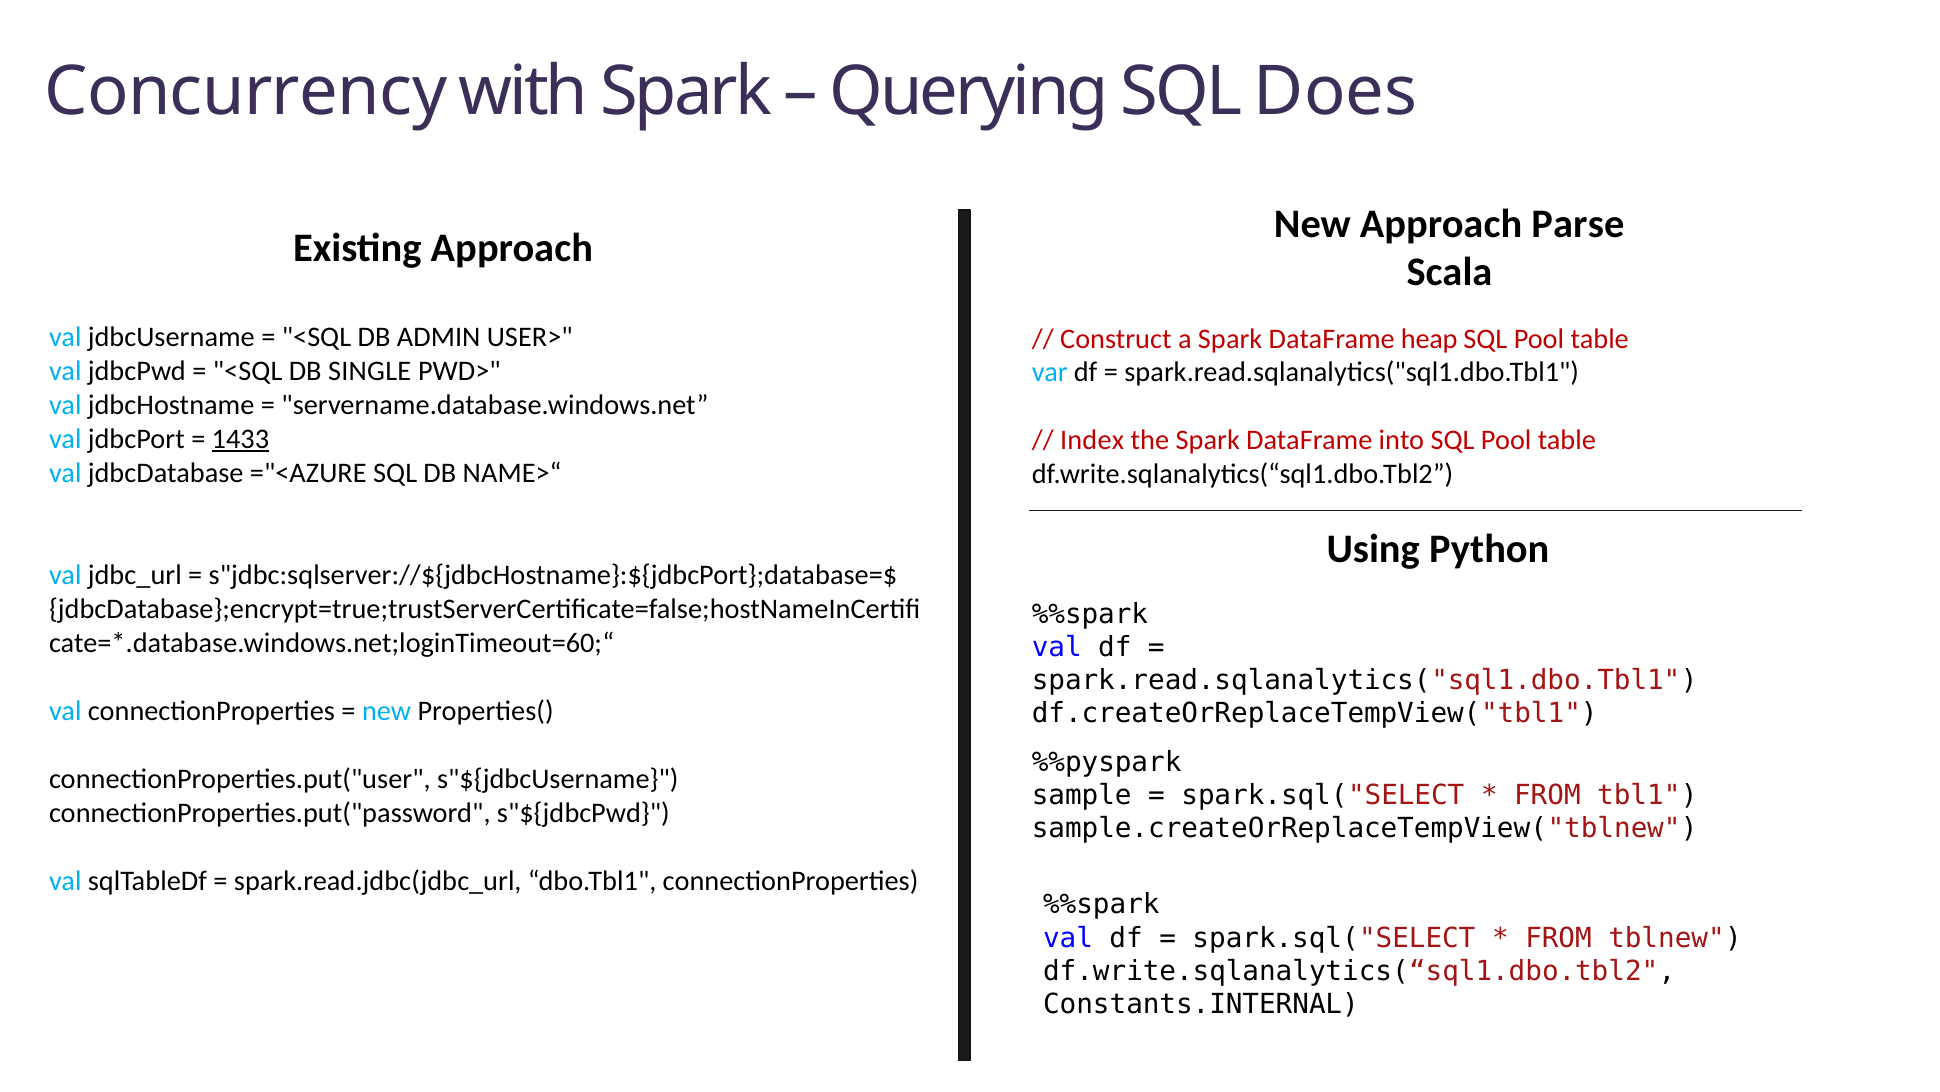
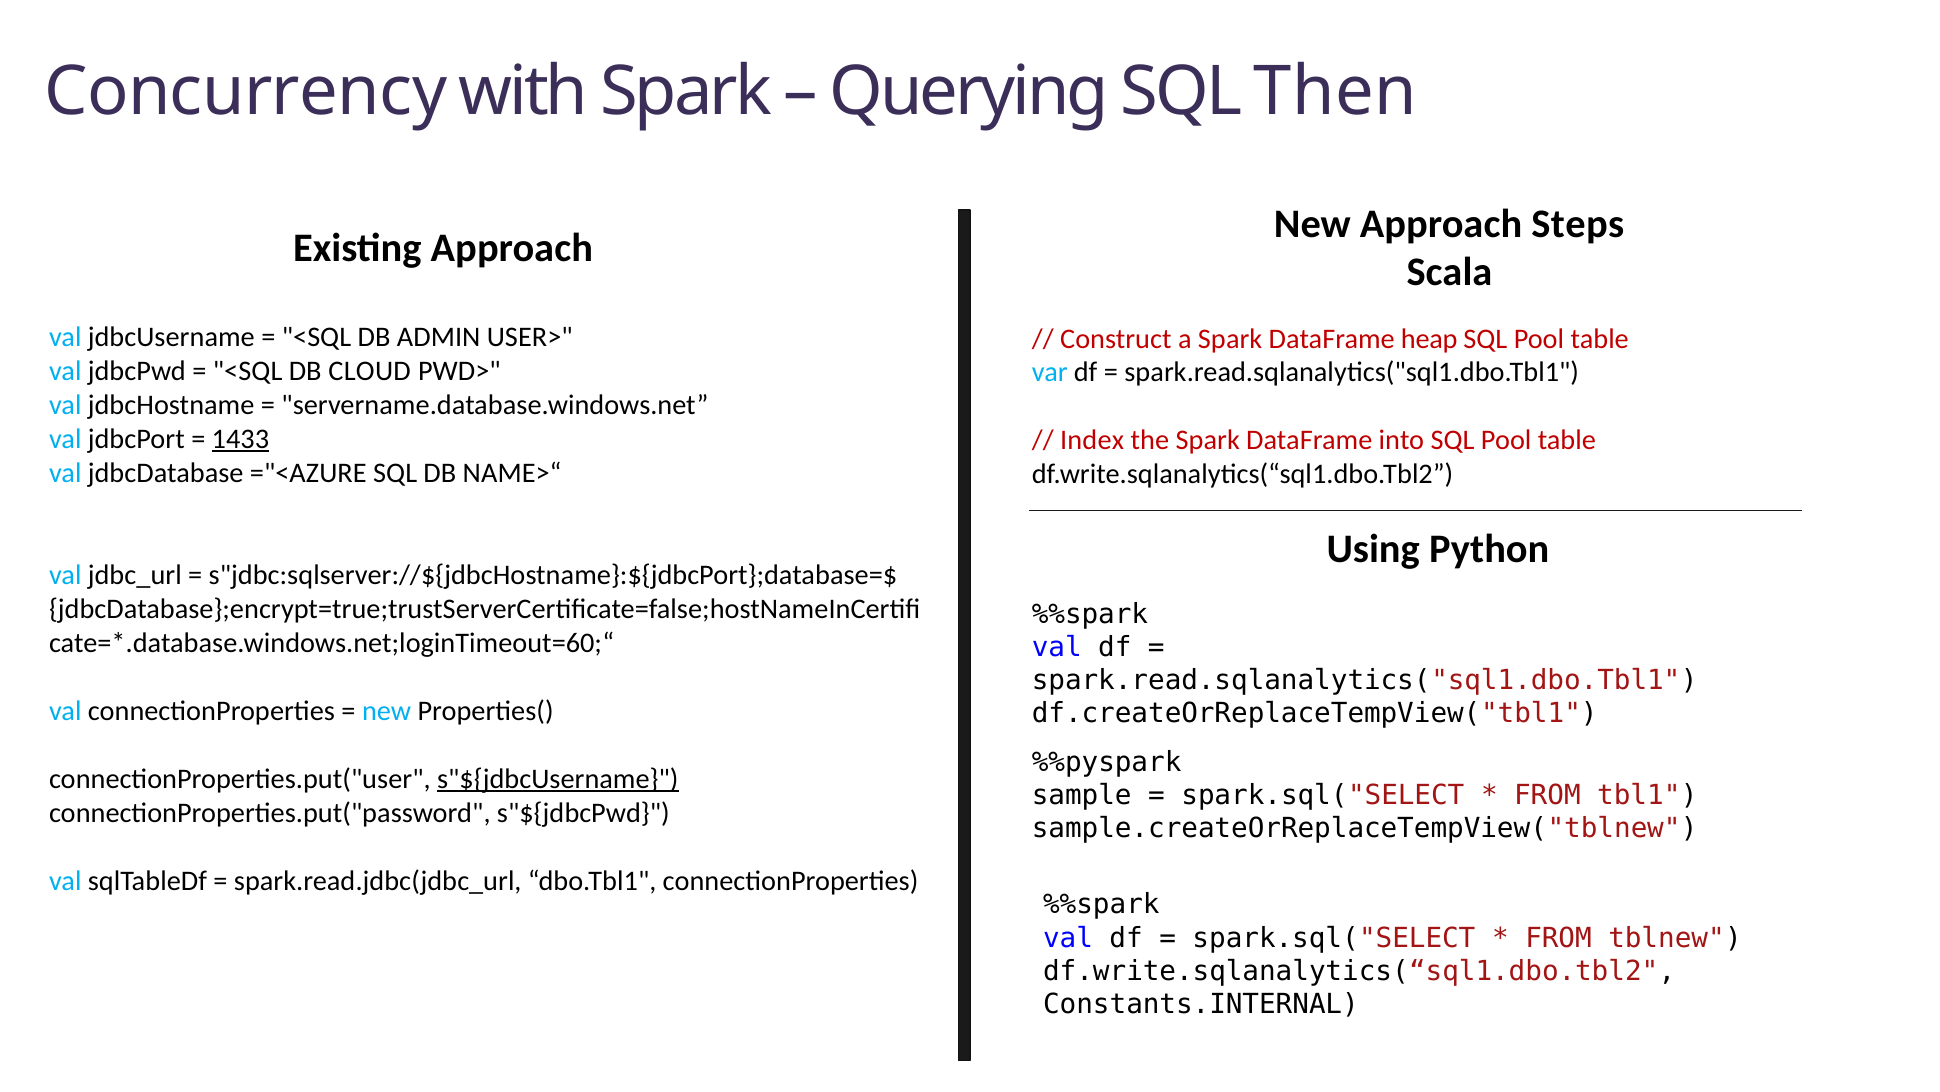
Does: Does -> Then
Parse: Parse -> Steps
SINGLE: SINGLE -> CLOUD
s"${jdbcUsername underline: none -> present
